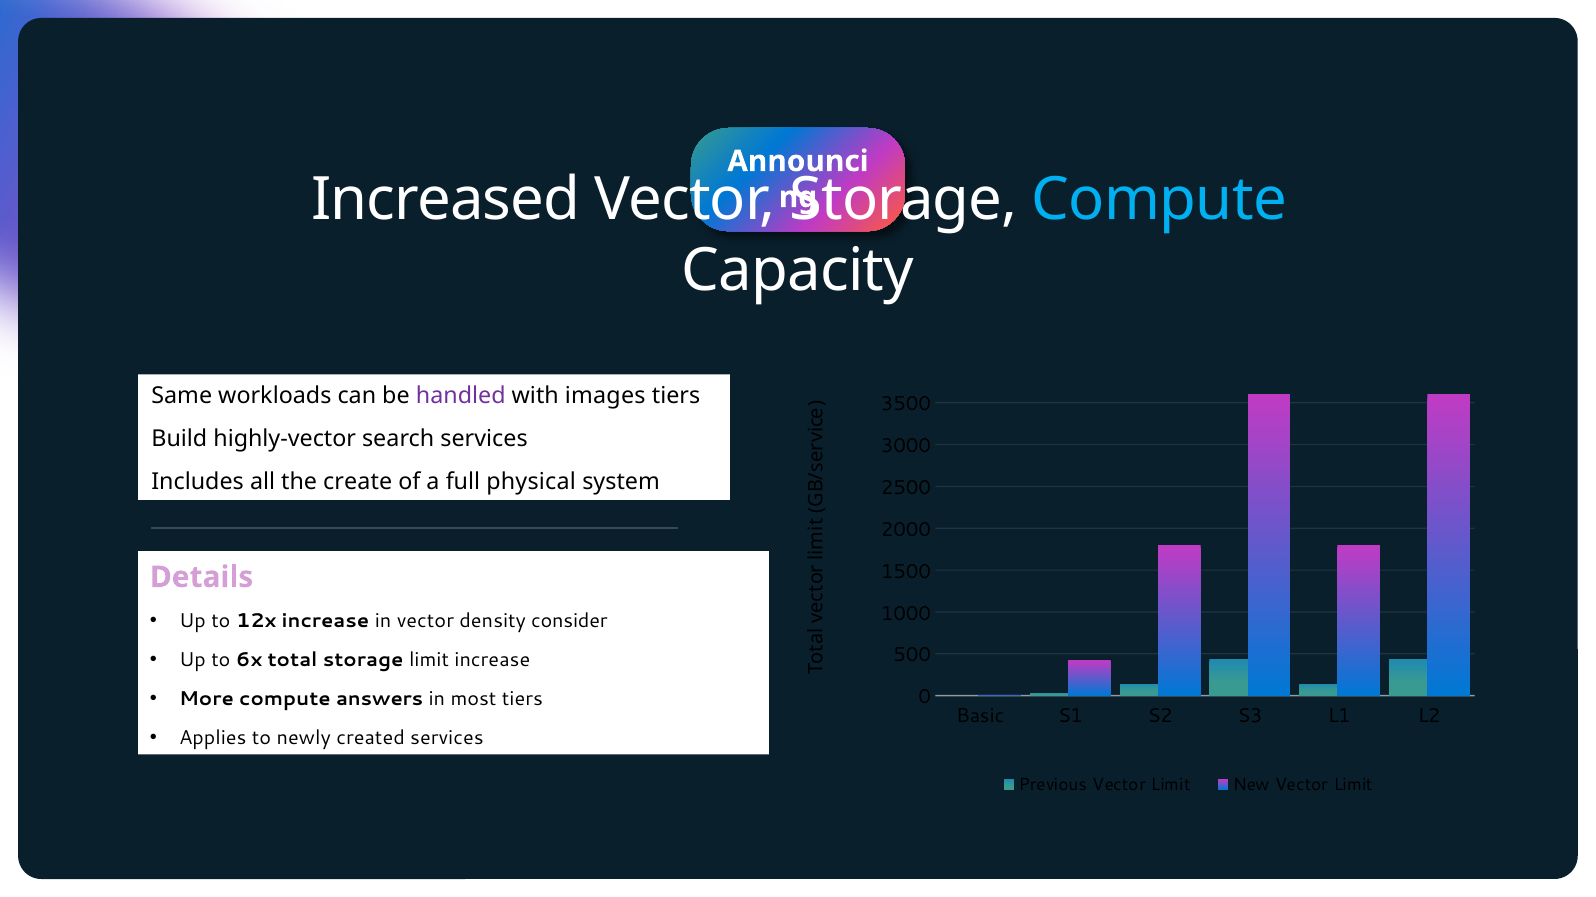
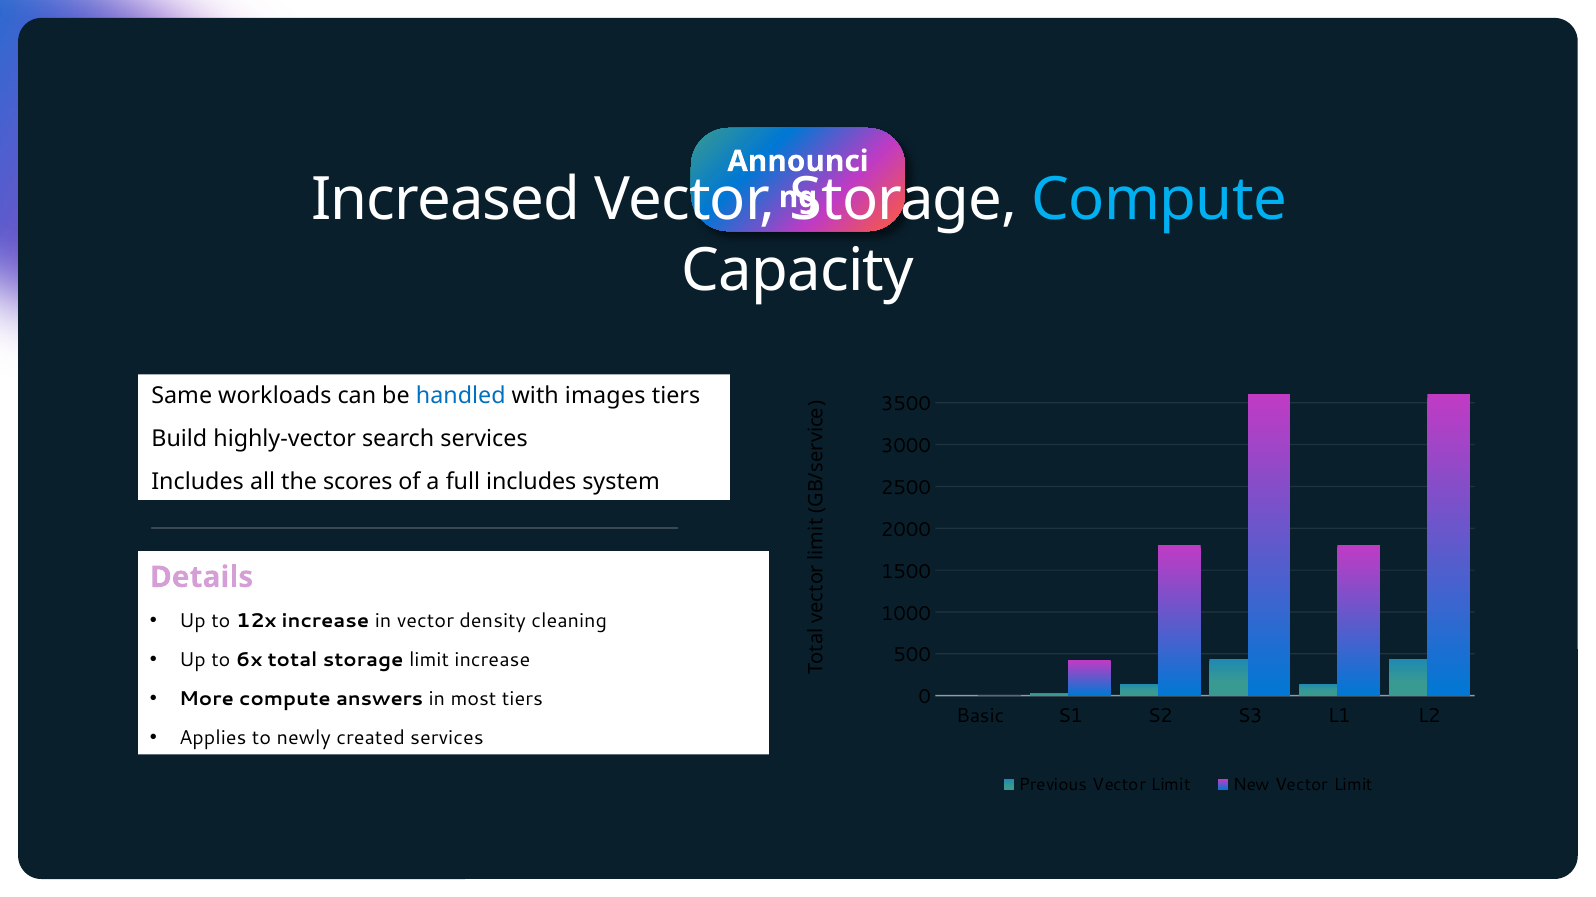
handled colour: purple -> blue
create: create -> scores
full physical: physical -> includes
consider: consider -> cleaning
